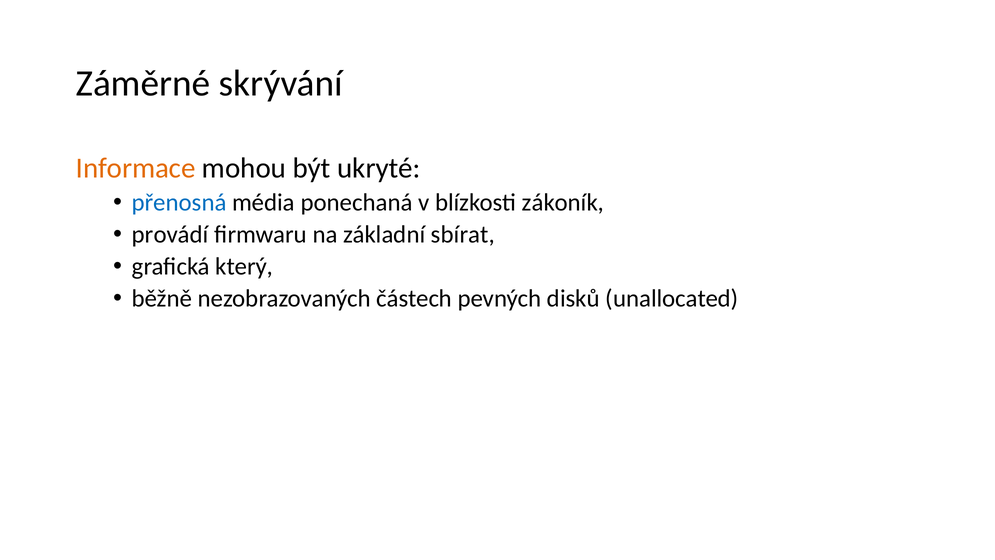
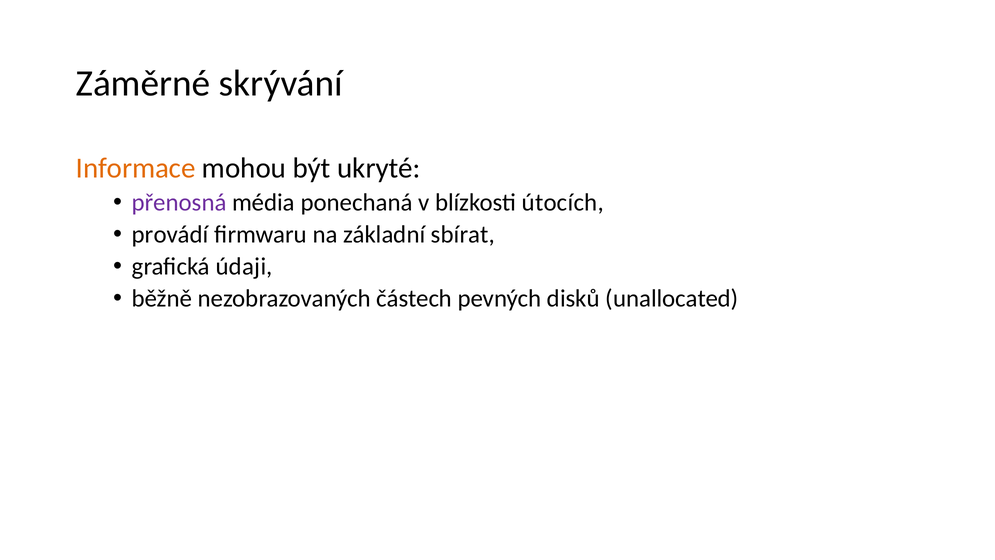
přenosná colour: blue -> purple
zákoník: zákoník -> útocích
který: který -> údaji
